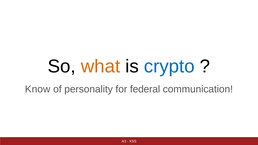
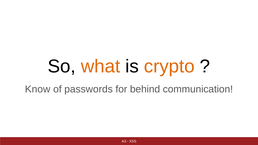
crypto colour: blue -> orange
personality: personality -> passwords
federal: federal -> behind
